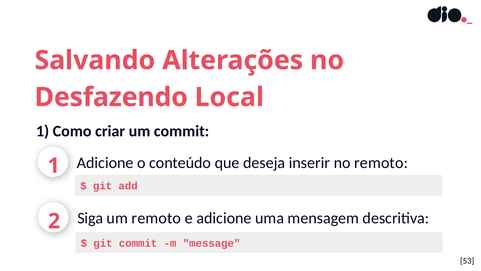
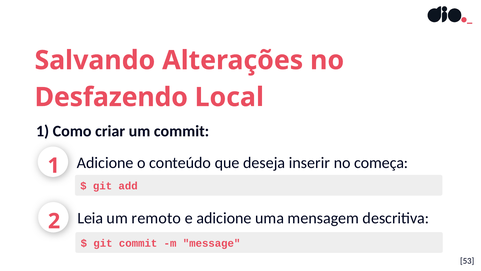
no remoto: remoto -> começa
Siga: Siga -> Leia
